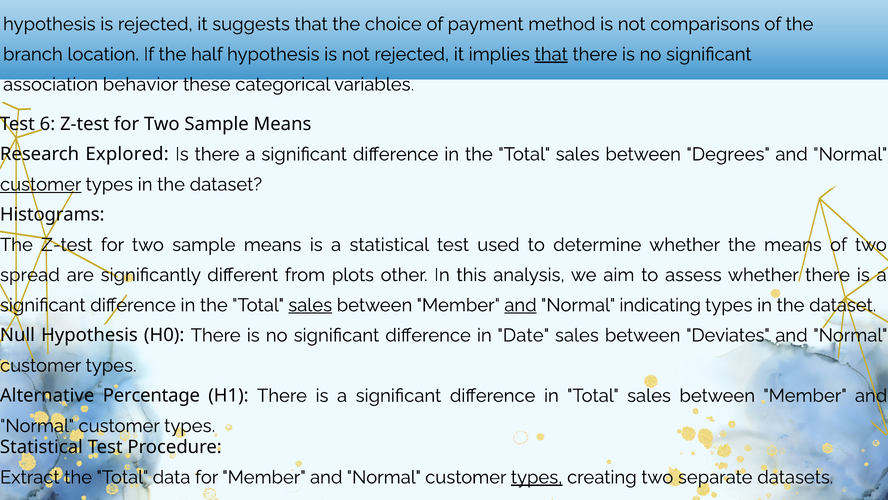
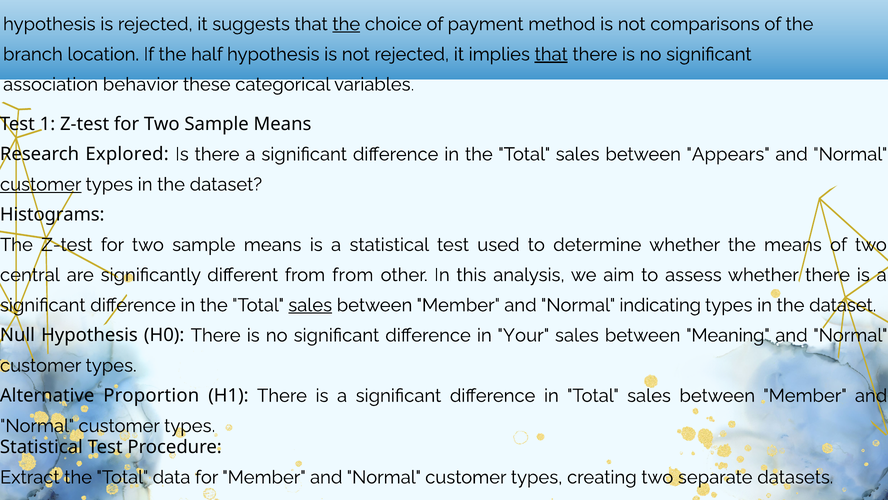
the at (346, 24) underline: none -> present
6: 6 -> 1
Degrees: Degrees -> Appears
spread: spread -> central
from plots: plots -> from
and at (520, 305) underline: present -> none
Date: Date -> Your
Deviates: Deviates -> Meaning
Percentage: Percentage -> Proportion
types at (537, 477) underline: present -> none
